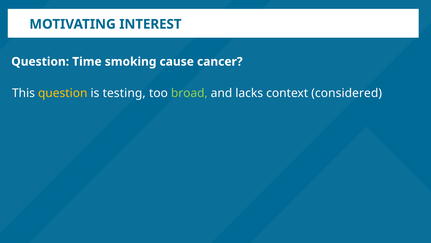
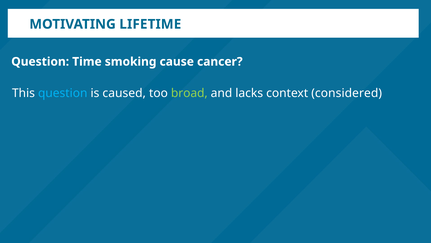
INTEREST: INTEREST -> LIFETIME
question at (63, 93) colour: yellow -> light blue
testing: testing -> caused
